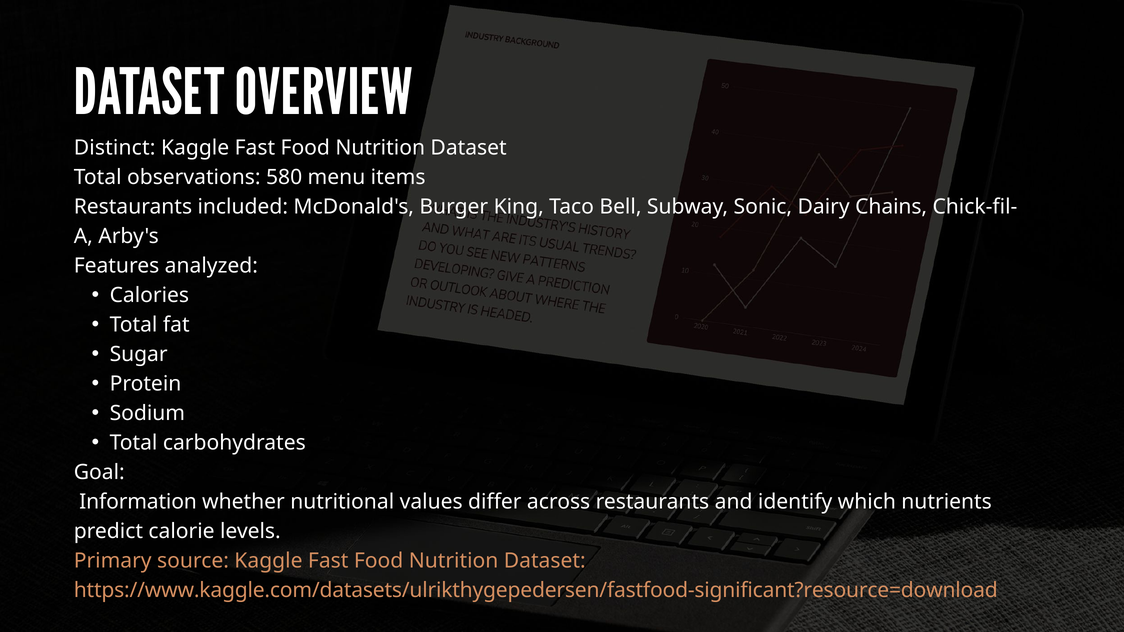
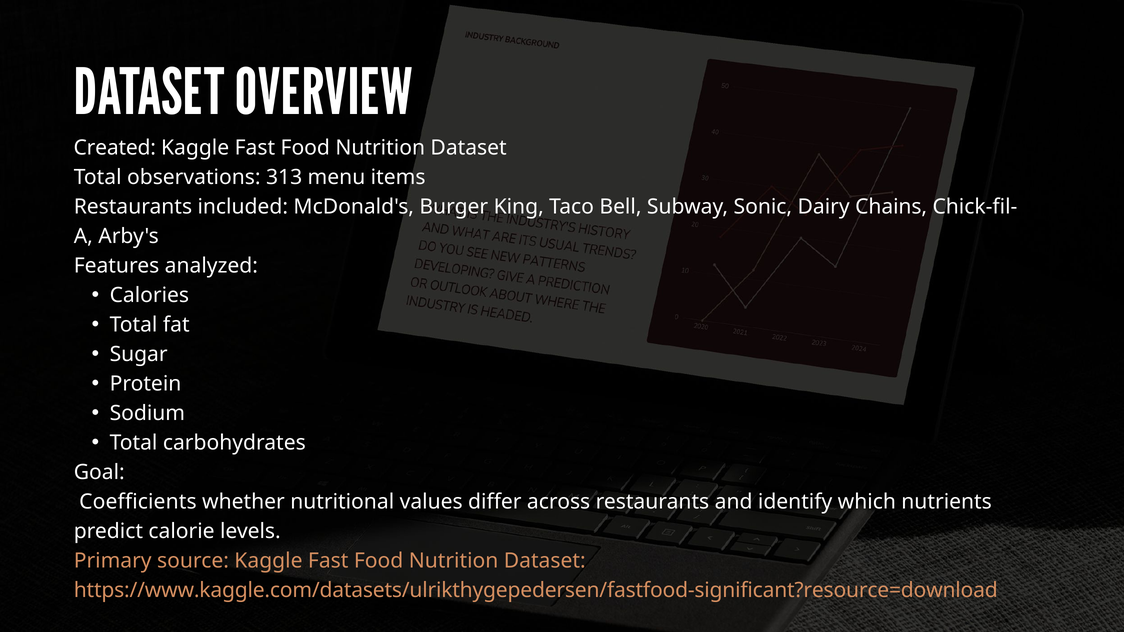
Distinct: Distinct -> Created
580: 580 -> 313
Information: Information -> Coefficients
